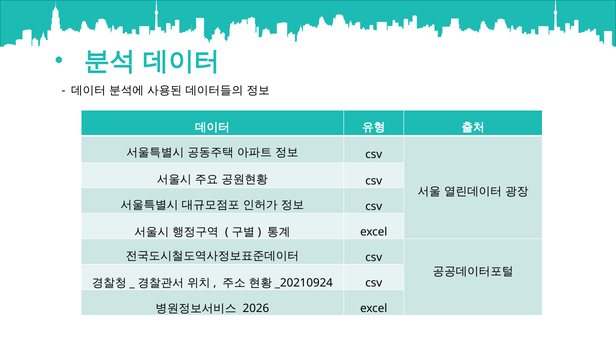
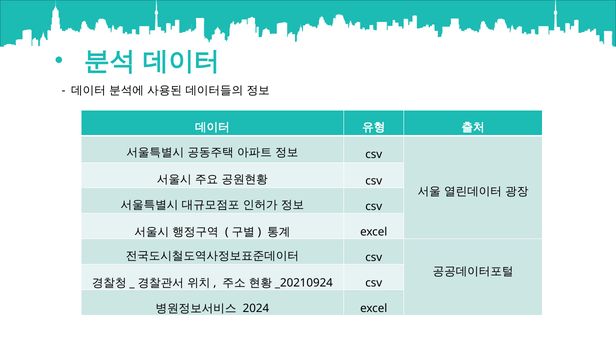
2026: 2026 -> 2024
